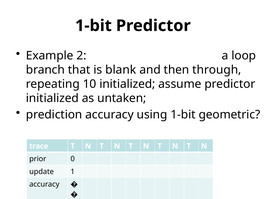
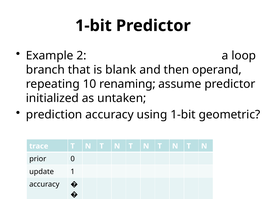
through: through -> operand
10 initialized: initialized -> renaming
